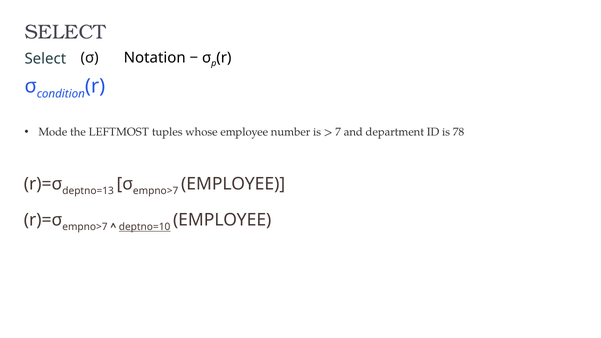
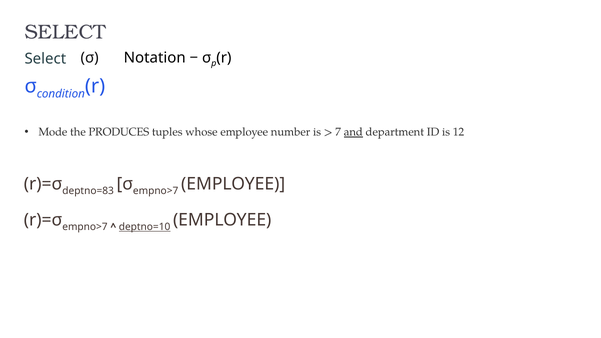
LEFTMOST: LEFTMOST -> PRODUCES
and underline: none -> present
78: 78 -> 12
deptno=13: deptno=13 -> deptno=83
